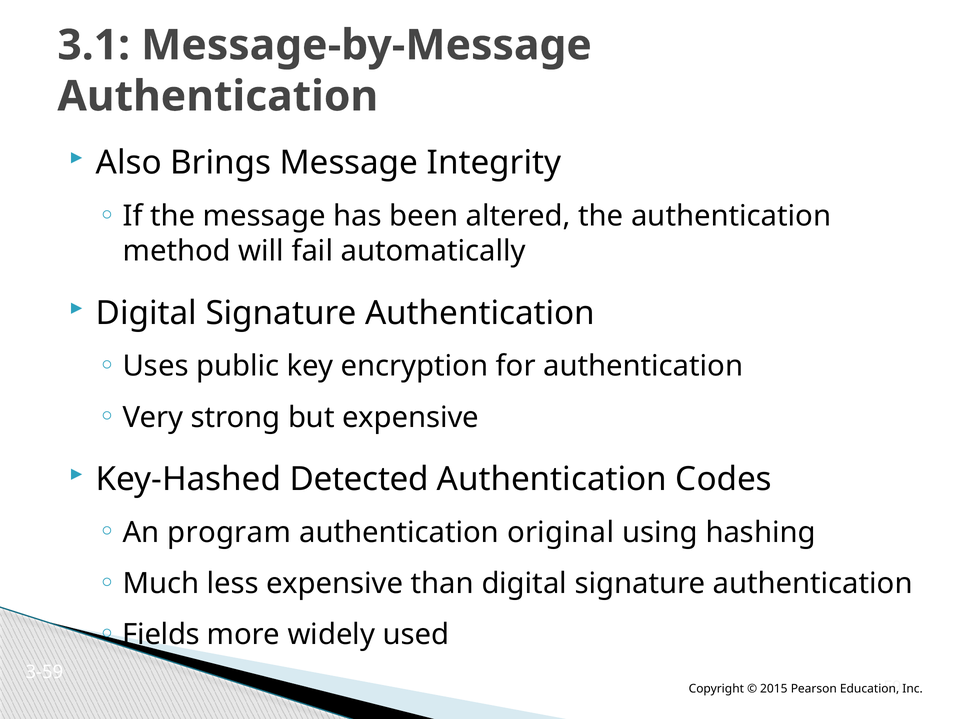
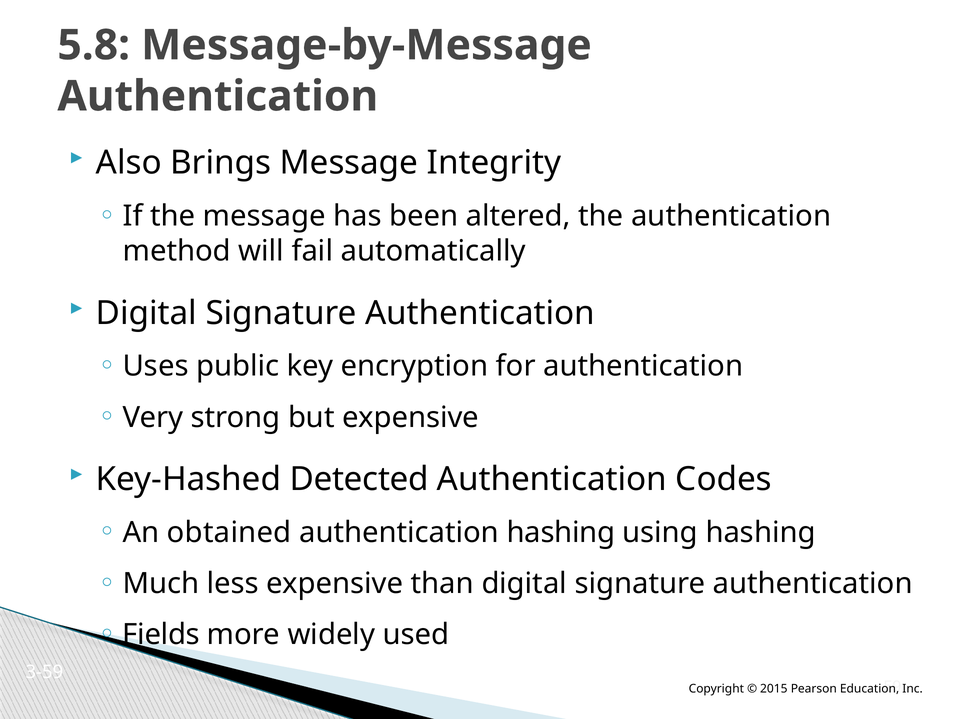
3.1: 3.1 -> 5.8
program: program -> obtained
authentication original: original -> hashing
